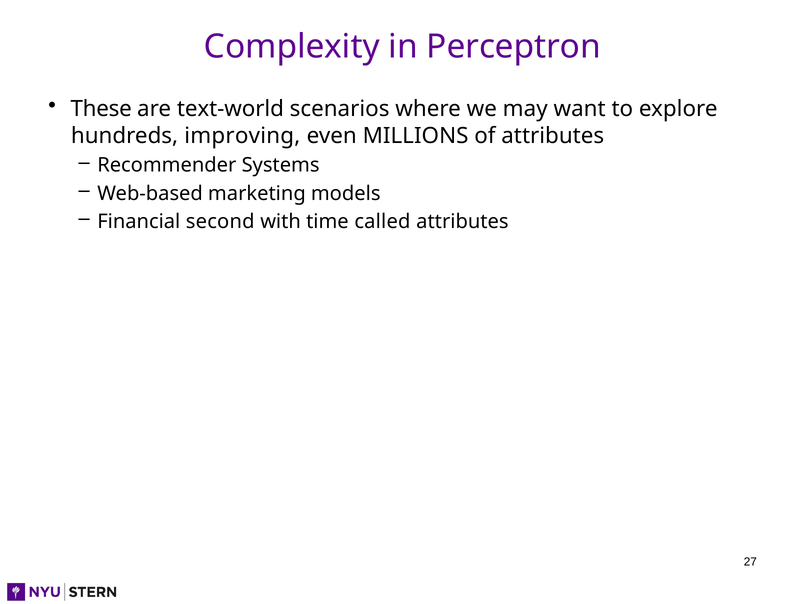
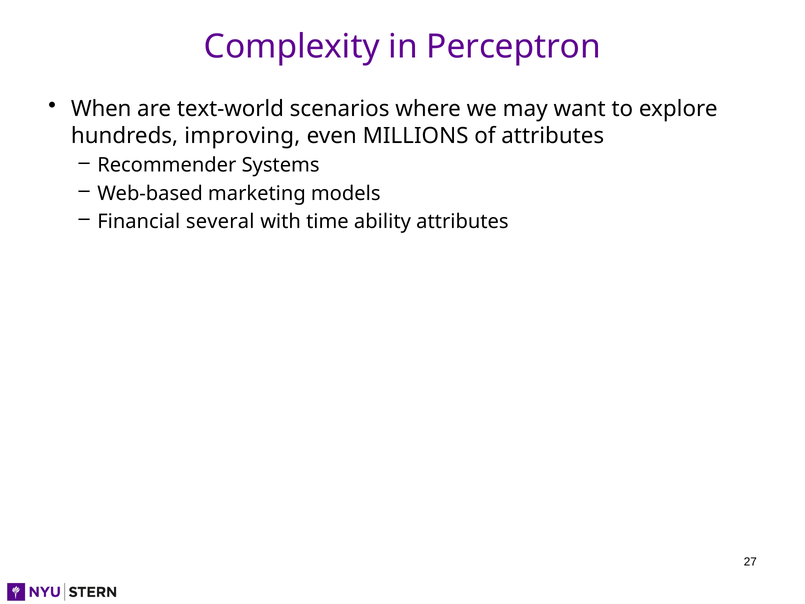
These: These -> When
second: second -> several
called: called -> ability
